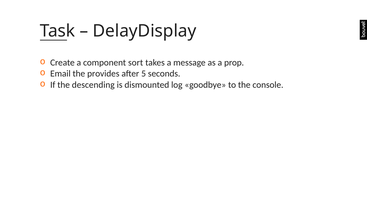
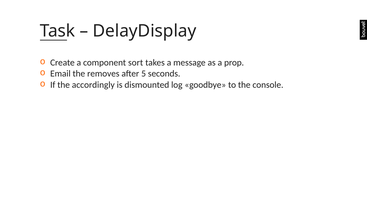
provides: provides -> removes
descending: descending -> accordingly
